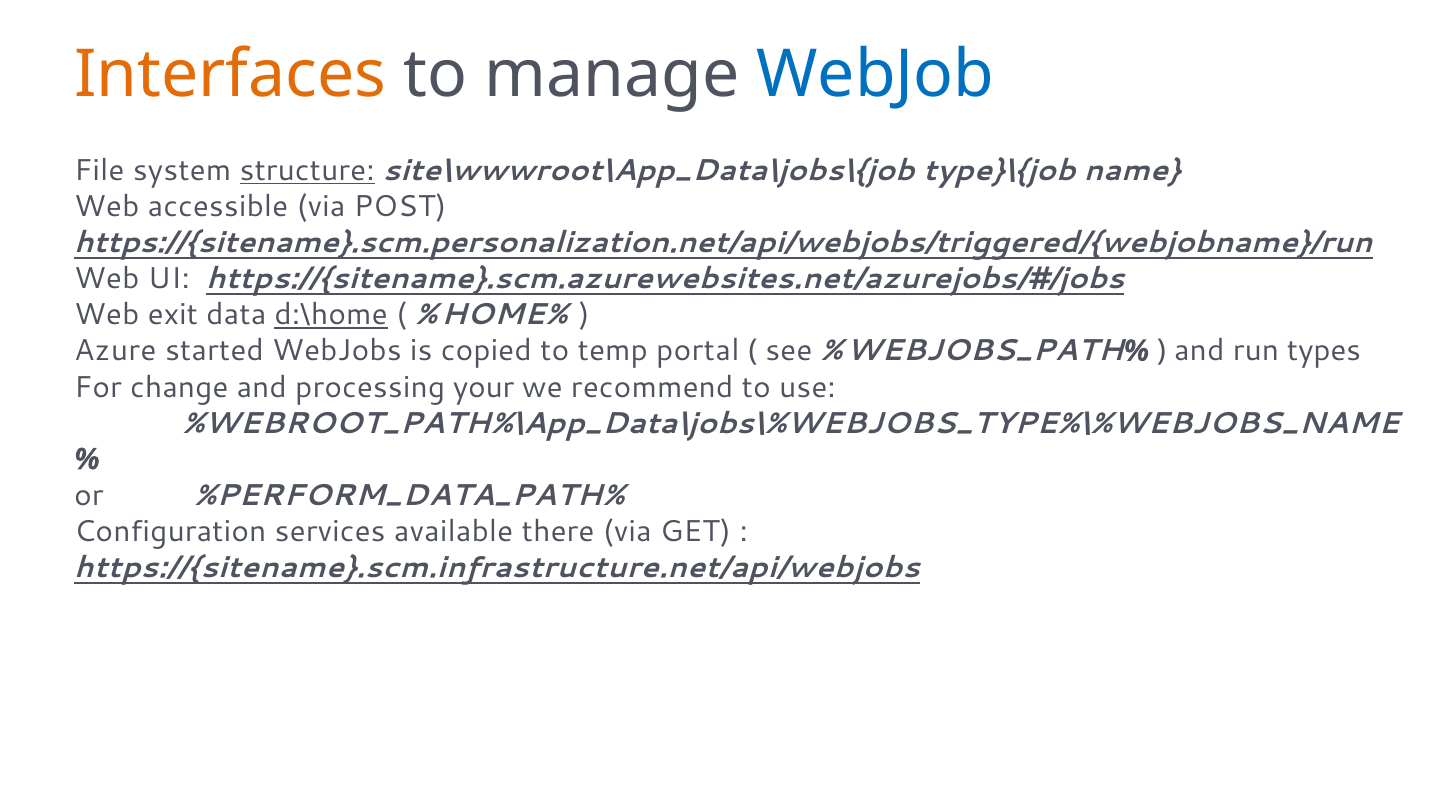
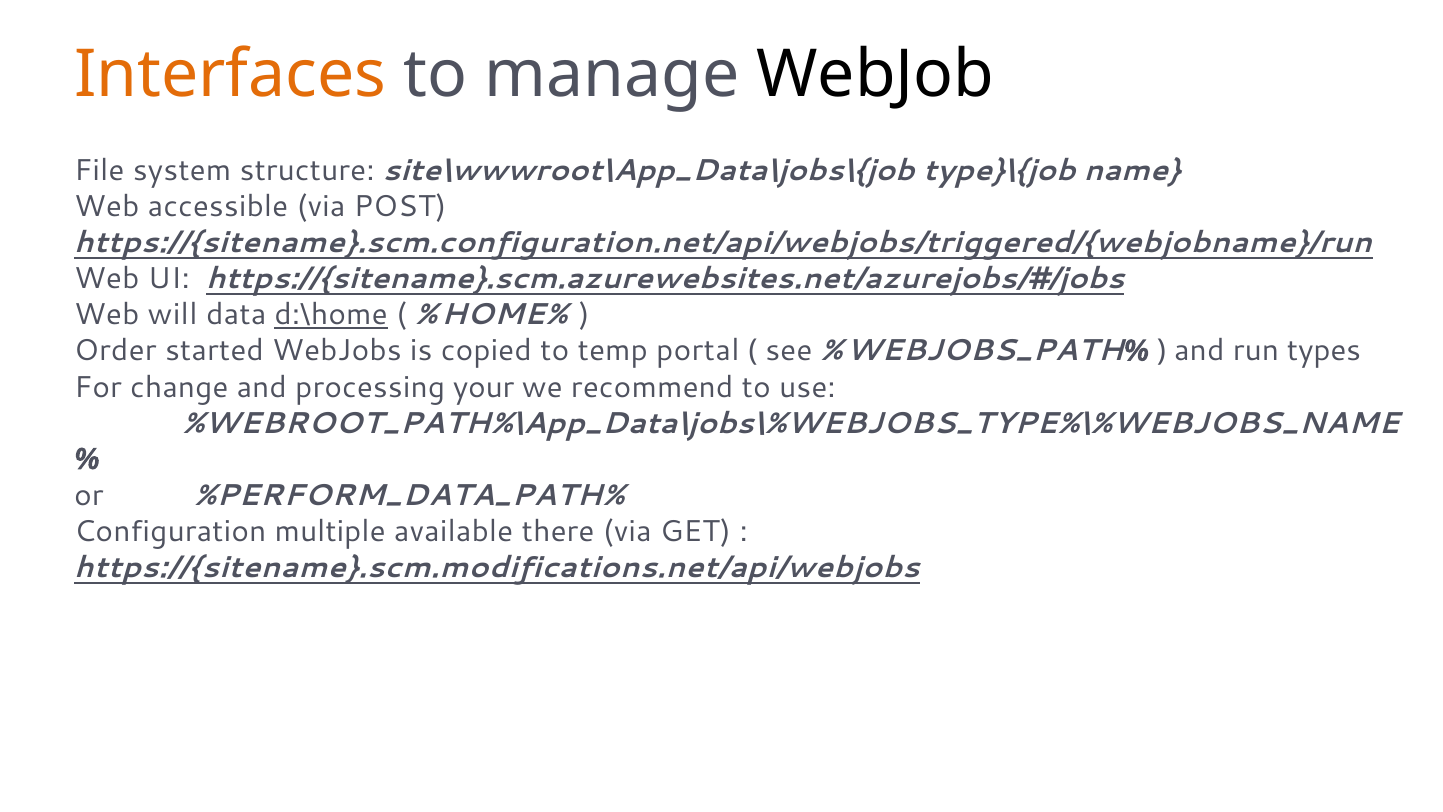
WebJob colour: blue -> black
structure underline: present -> none
https://{sitename}.scm.personalization.net/api/webjobs/triggered/{webjobname}/run: https://{sitename}.scm.personalization.net/api/webjobs/triggered/{webjobname}/run -> https://{sitename}.scm.configuration.net/api/webjobs/triggered/{webjobname}/run
exit: exit -> will
Azure: Azure -> Order
services: services -> multiple
https://{sitename}.scm.infrastructure.net/api/webjobs: https://{sitename}.scm.infrastructure.net/api/webjobs -> https://{sitename}.scm.modifications.net/api/webjobs
